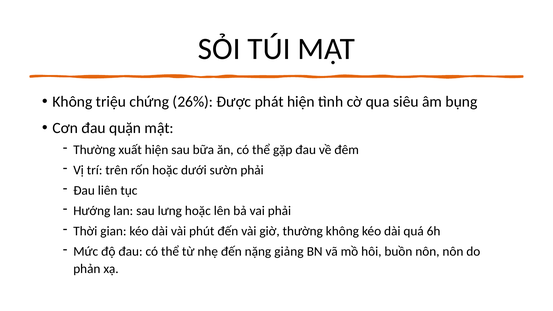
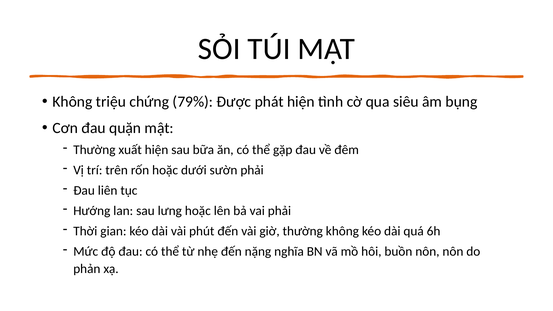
26%: 26% -> 79%
giảng: giảng -> nghĩa
